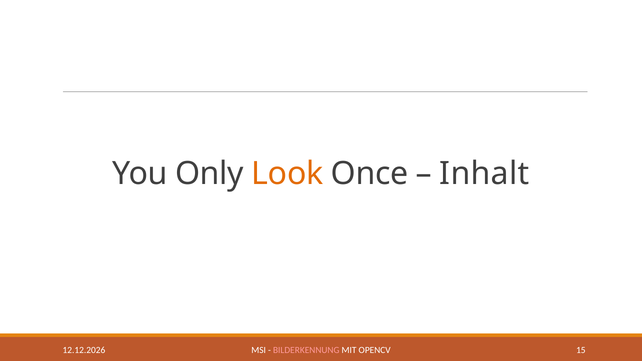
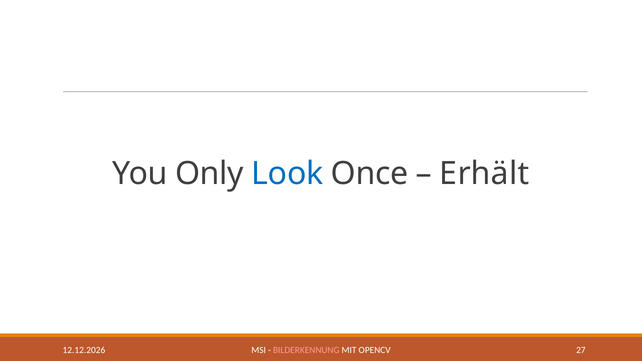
Look colour: orange -> blue
Inhalt: Inhalt -> Erhält
15: 15 -> 27
